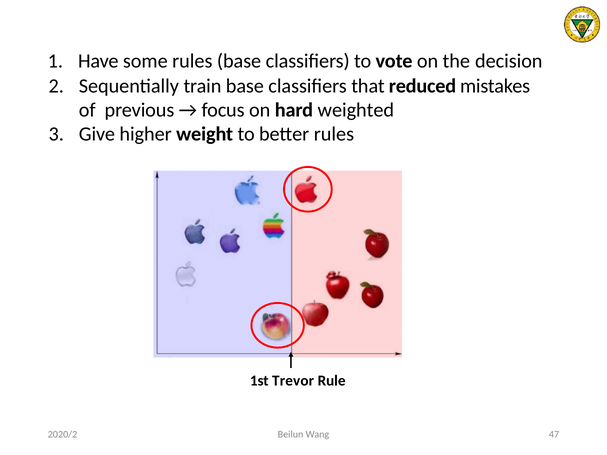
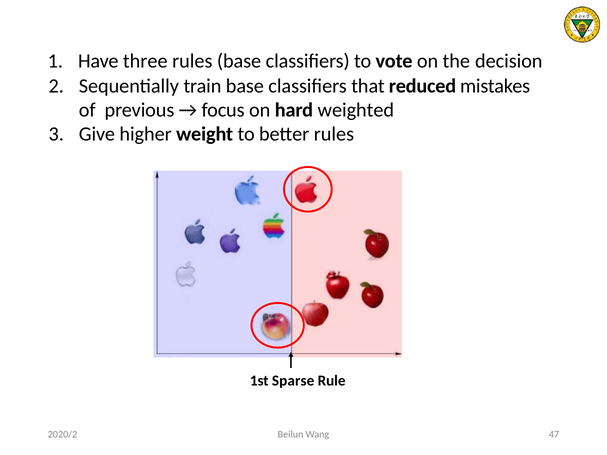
some: some -> three
Trevor: Trevor -> Sparse
